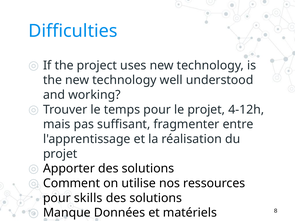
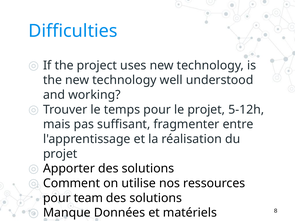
4-12h: 4-12h -> 5-12h
skills: skills -> team
